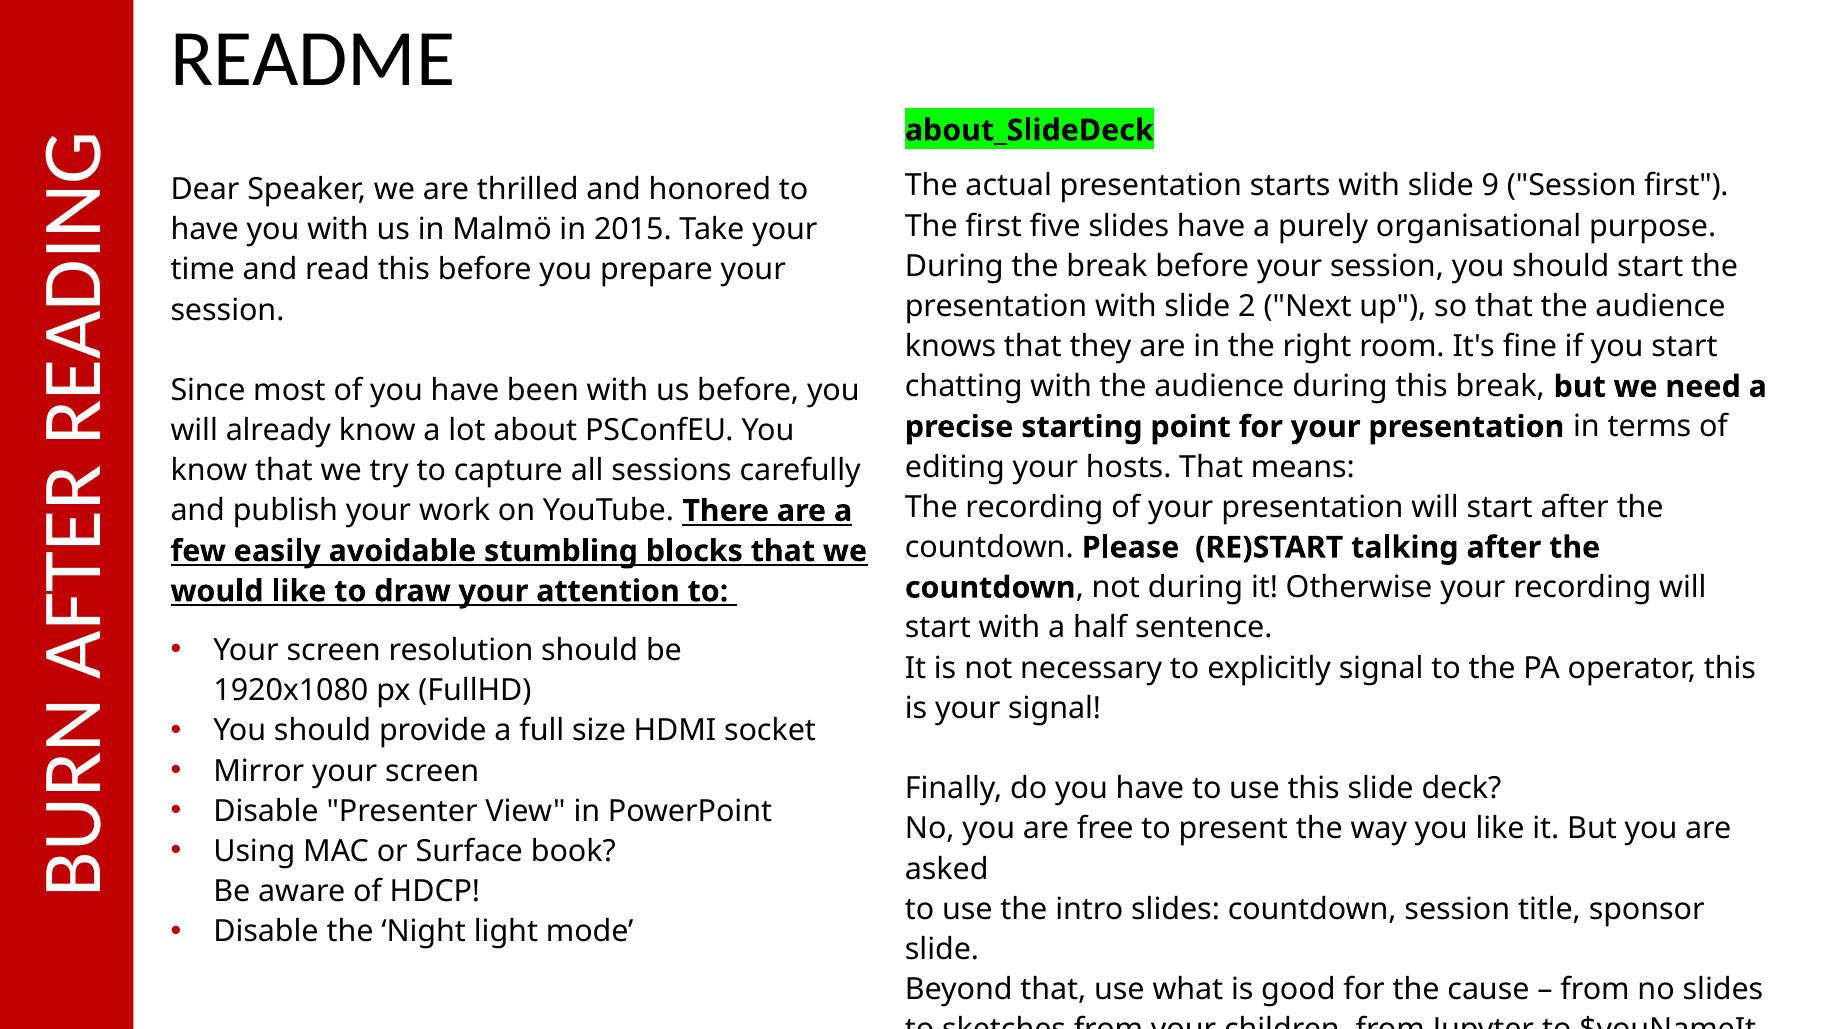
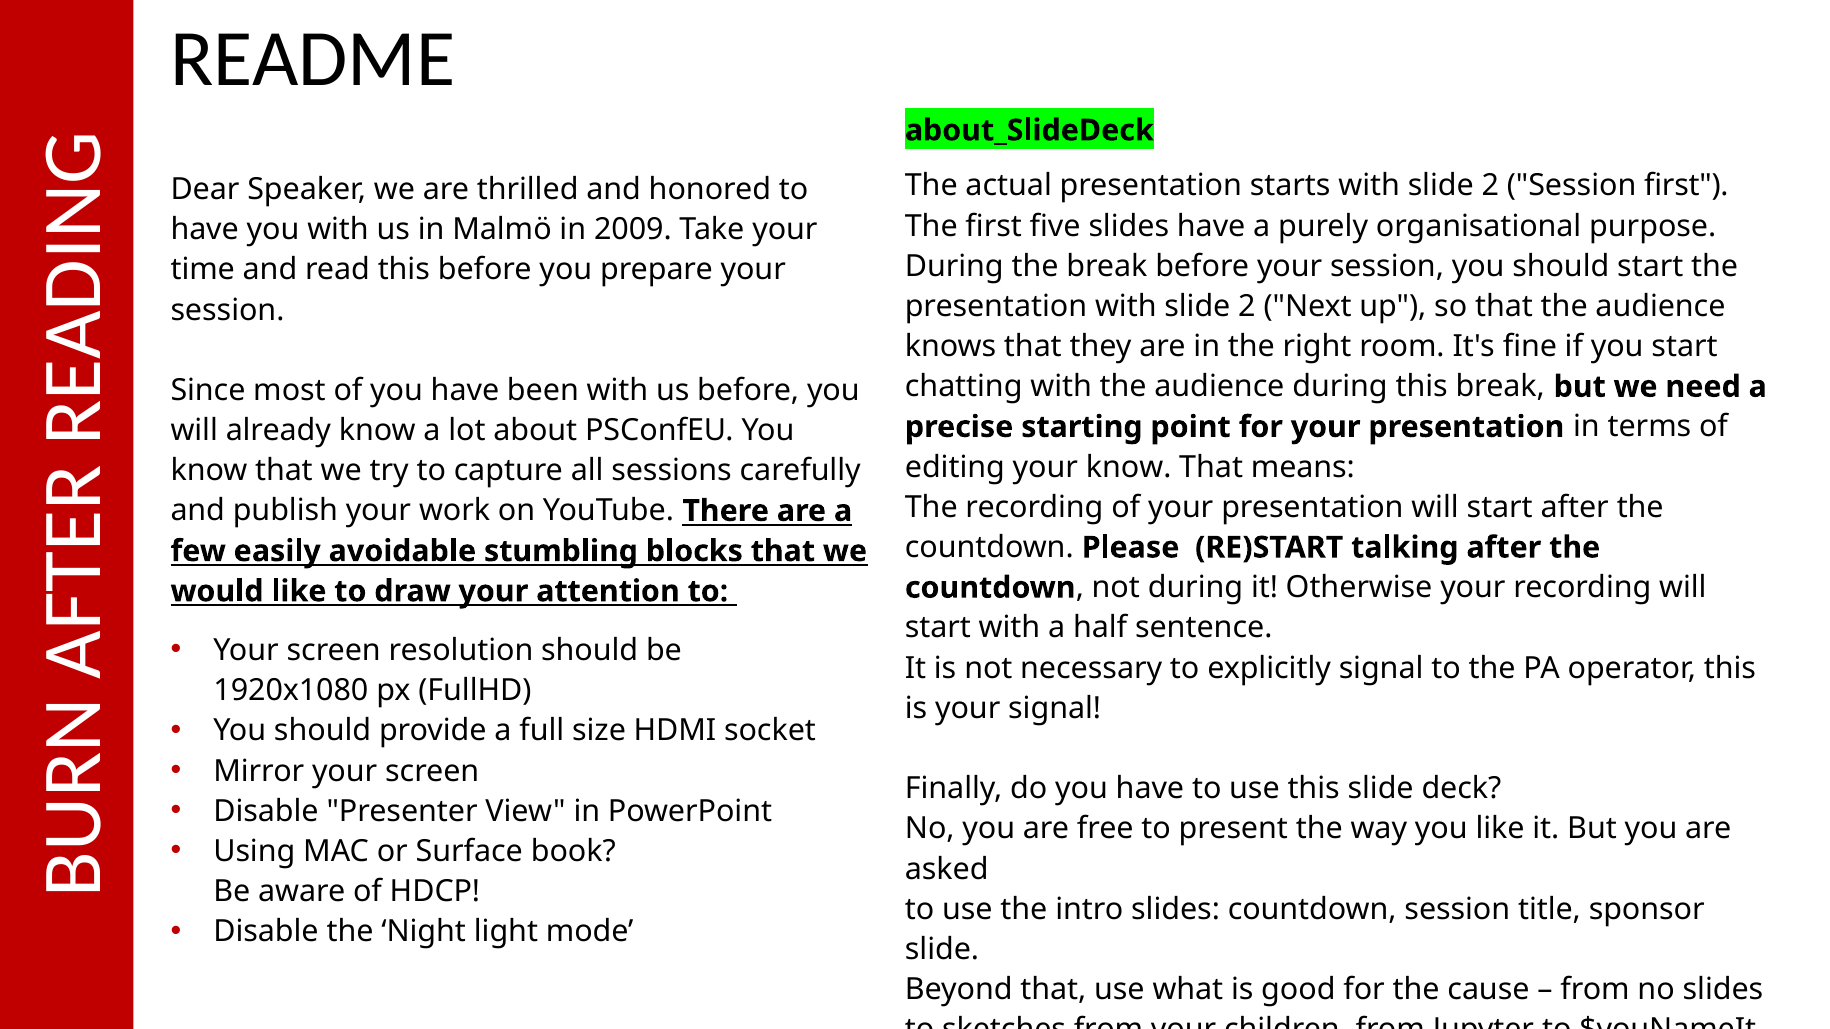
starts with slide 9: 9 -> 2
2015: 2015 -> 2009
editing your hosts: hosts -> know
